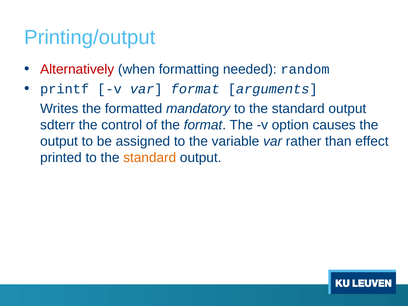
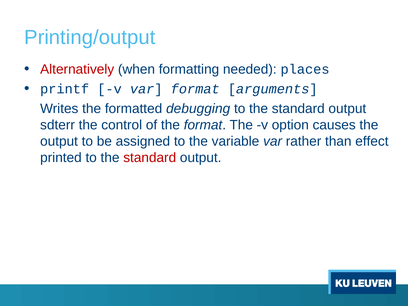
random: random -> places
mandatory: mandatory -> debugging
standard at (150, 158) colour: orange -> red
